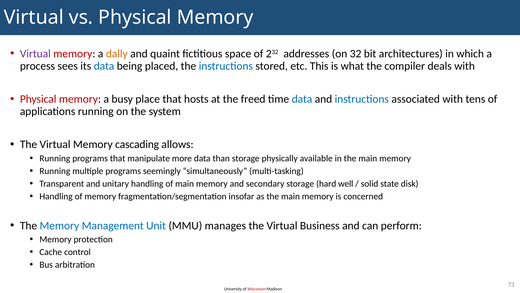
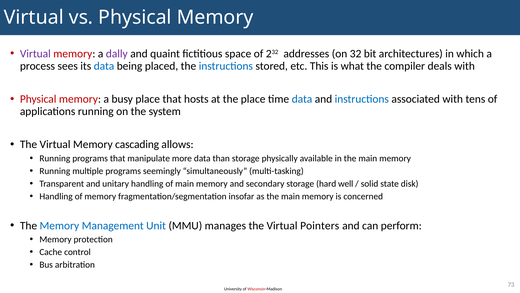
dally colour: orange -> purple
the freed: freed -> place
Business: Business -> Pointers
